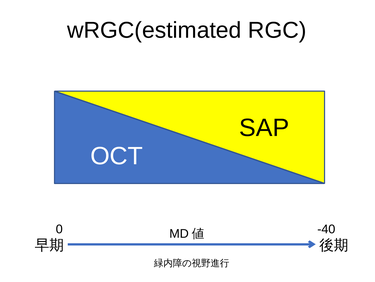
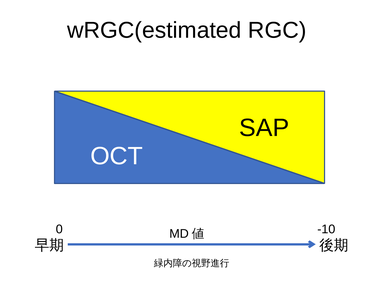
-40: -40 -> -10
